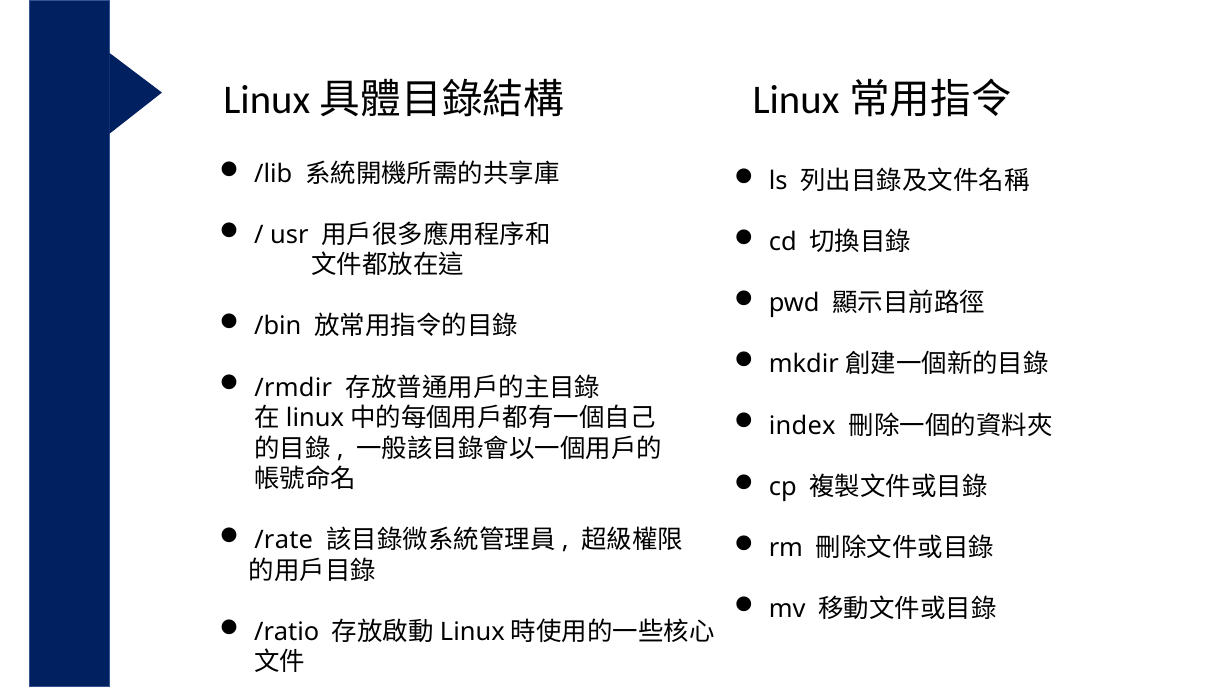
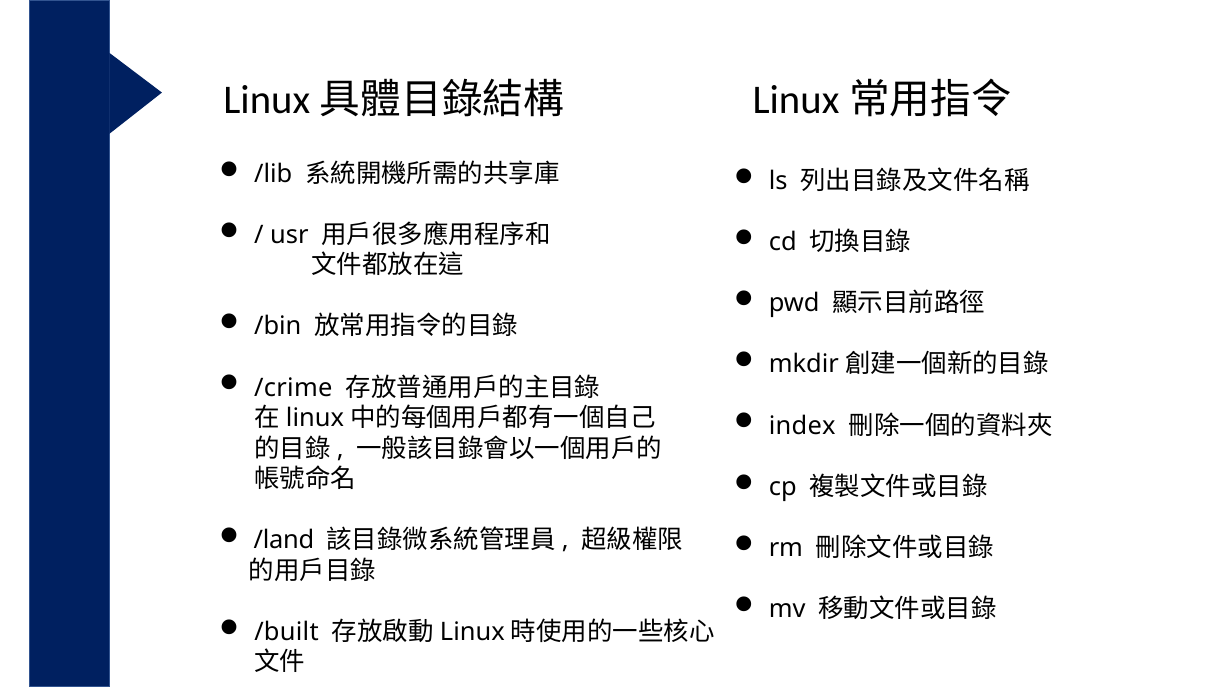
/rmdir: /rmdir -> /crime
/rate: /rate -> /land
/ratio: /ratio -> /built
